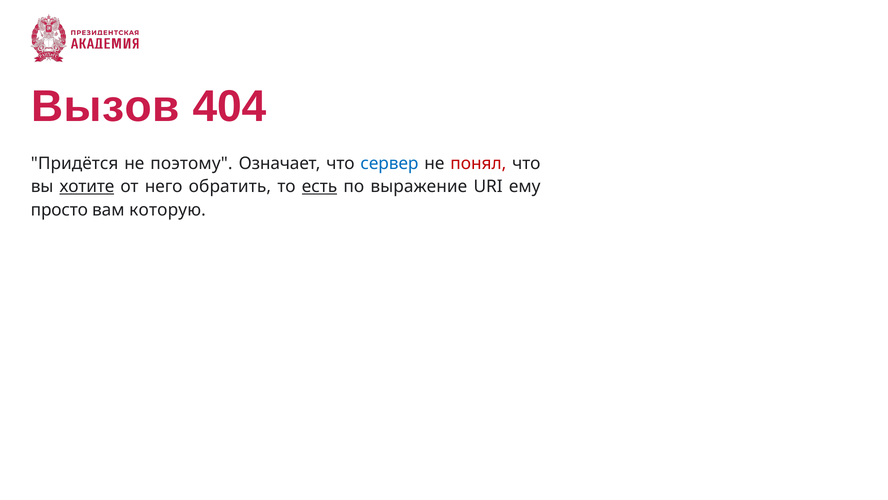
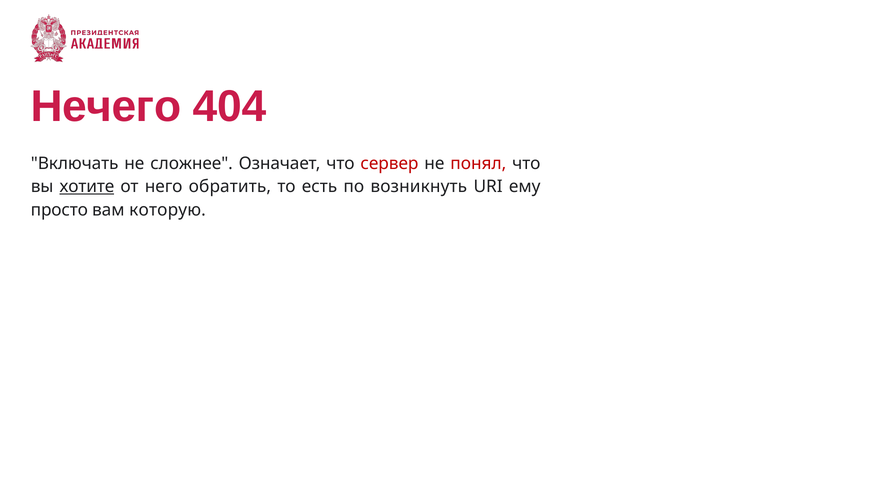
Вызов: Вызов -> Нечего
Придётся: Придётся -> Включать
поэтому: поэтому -> сложнее
сервер colour: blue -> red
есть underline: present -> none
выражение: выражение -> возникнуть
